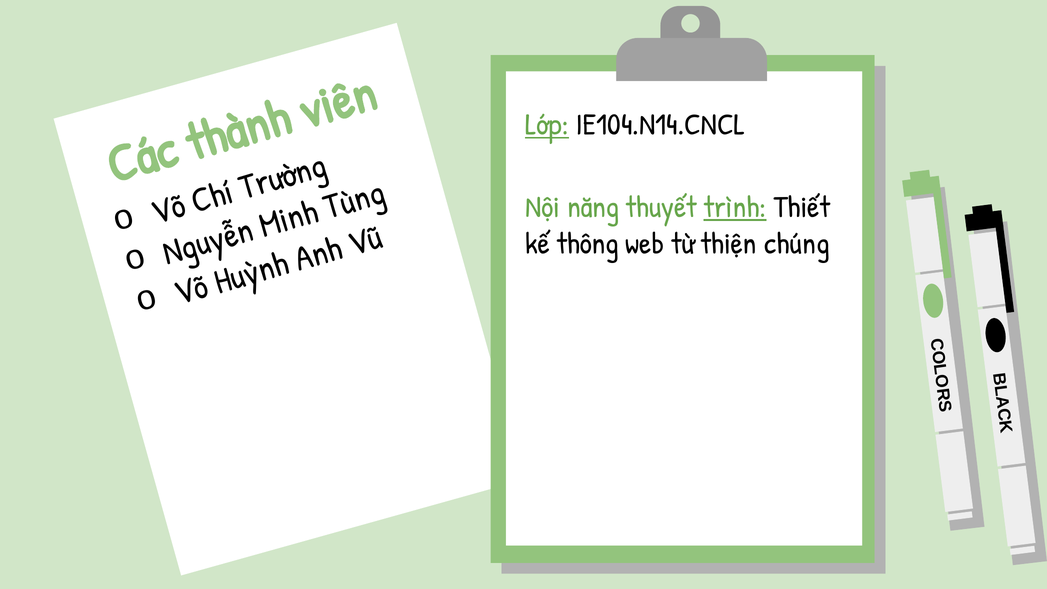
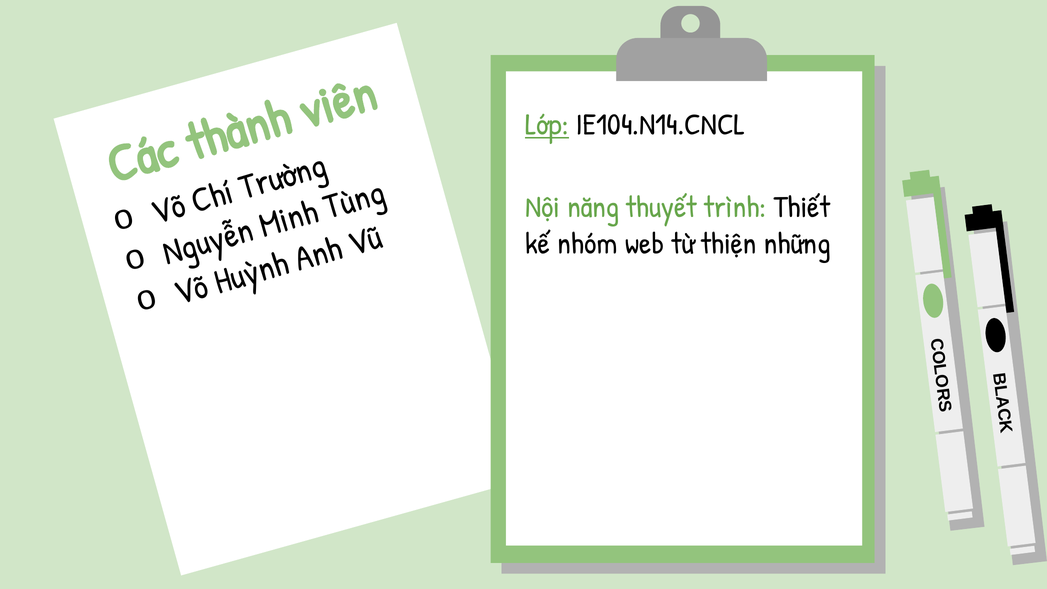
trình underline: present -> none
thông: thông -> nhóm
chúng: chúng -> những
